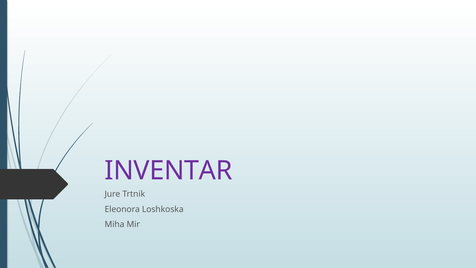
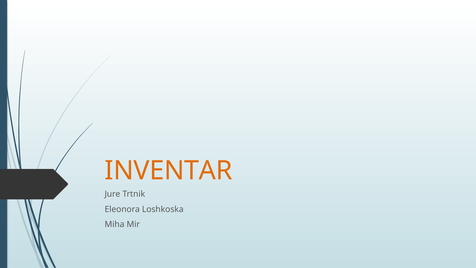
INVENTAR colour: purple -> orange
